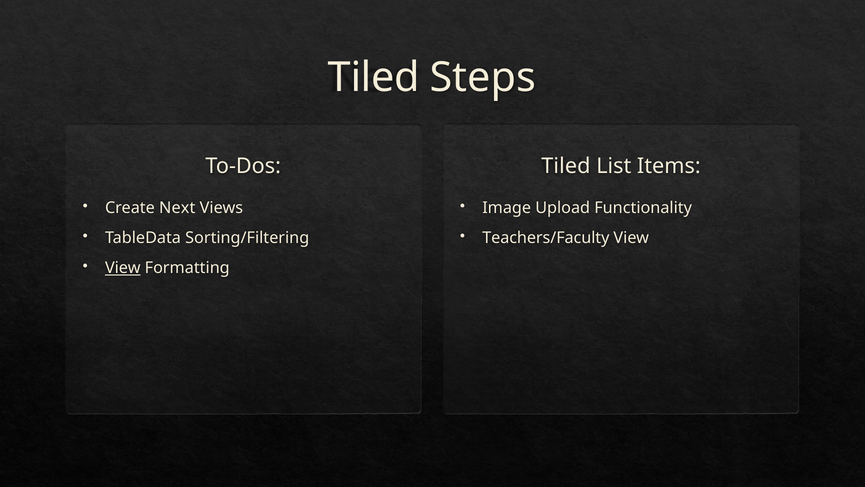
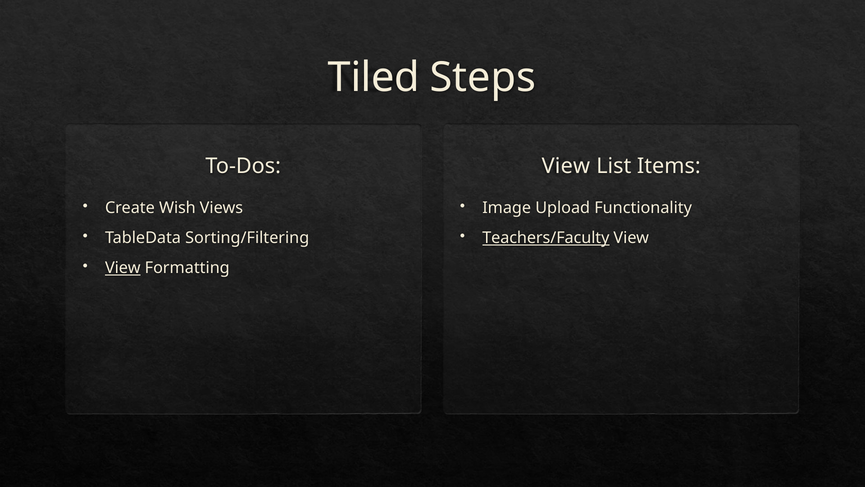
Tiled at (566, 166): Tiled -> View
Next: Next -> Wish
Teachers/Faculty underline: none -> present
